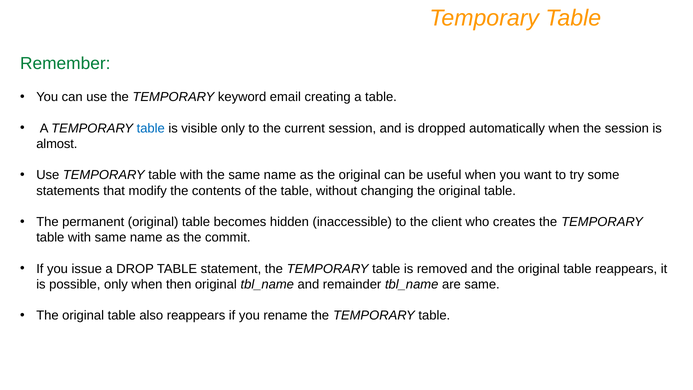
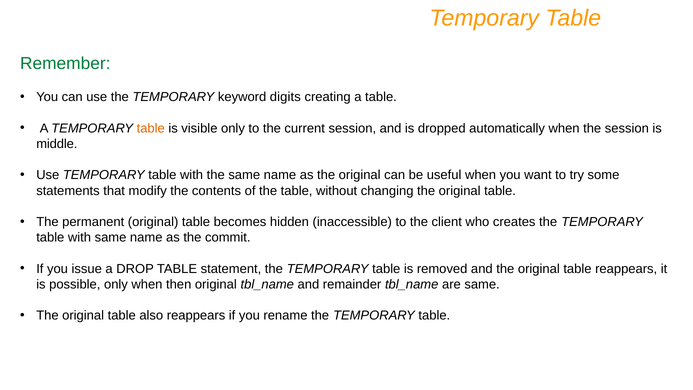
email: email -> digits
table at (151, 128) colour: blue -> orange
almost: almost -> middle
